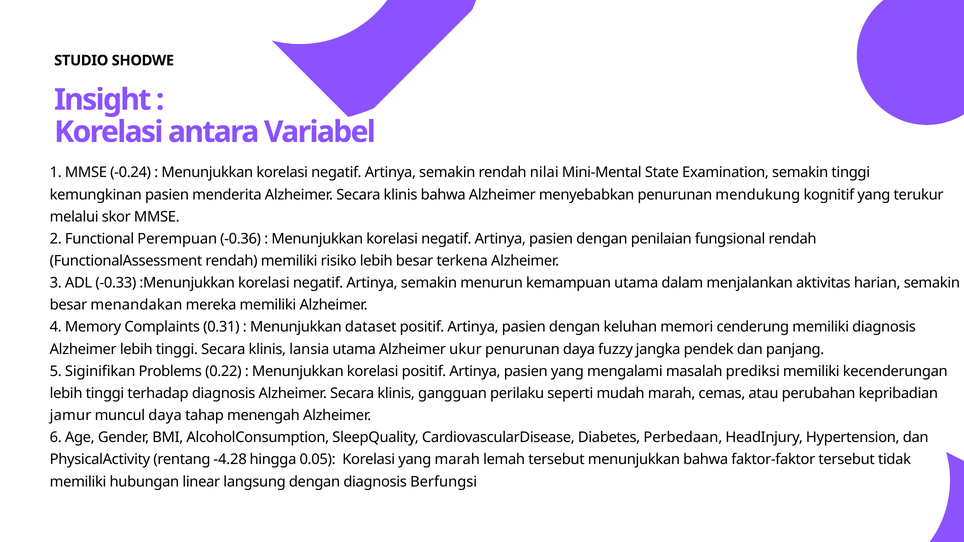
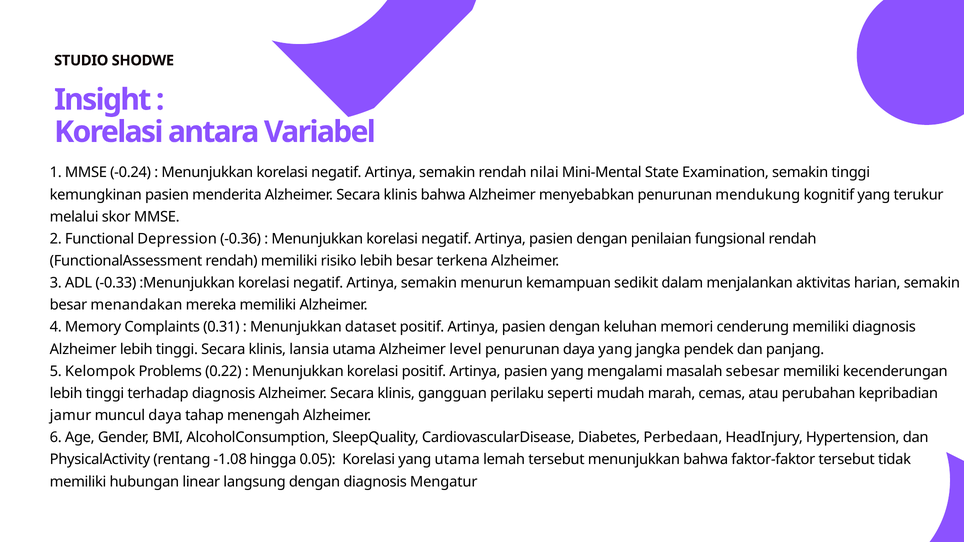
Perempuan: Perempuan -> Depression
kemampuan utama: utama -> sedikit
ukur: ukur -> level
daya fuzzy: fuzzy -> yang
Siginifikan: Siginifikan -> Kelompok
prediksi: prediksi -> sebesar
-4.28: -4.28 -> -1.08
yang marah: marah -> utama
Berfungsi: Berfungsi -> Mengatur
